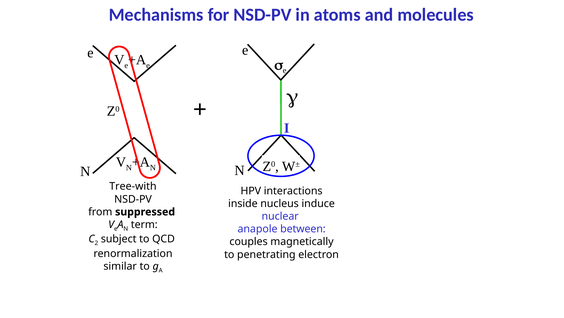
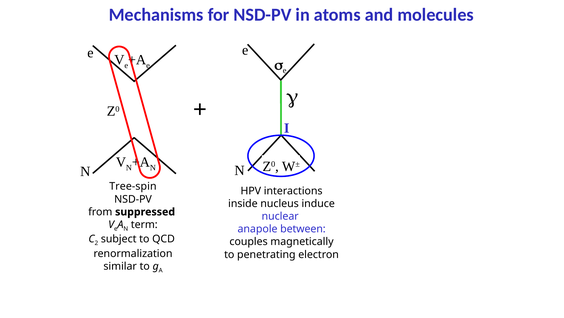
Tree-with: Tree-with -> Tree-spin
